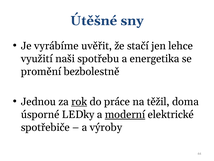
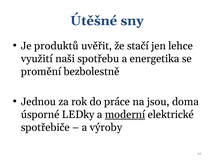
vyrábíme: vyrábíme -> produktů
rok underline: present -> none
těžil: těžil -> jsou
